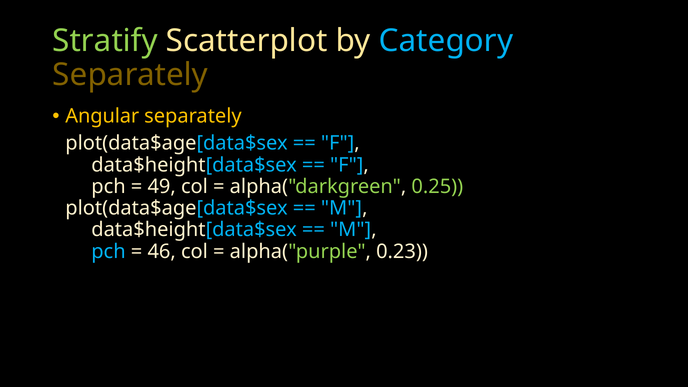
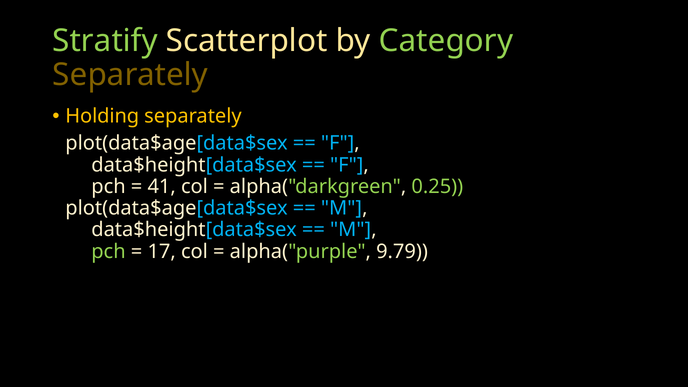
Category colour: light blue -> light green
Angular: Angular -> Holding
49: 49 -> 41
pch at (108, 251) colour: light blue -> light green
46: 46 -> 17
0.23: 0.23 -> 9.79
